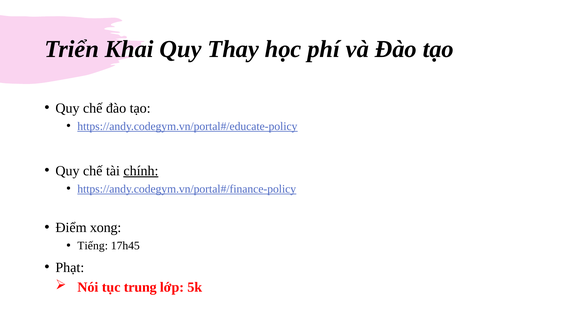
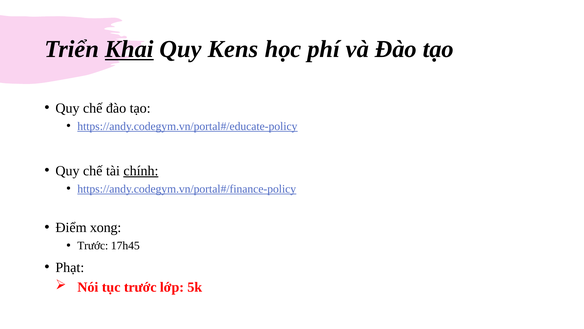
Khai underline: none -> present
Thay: Thay -> Kens
Tiếng at (93, 245): Tiếng -> Trước
tục trung: trung -> trước
